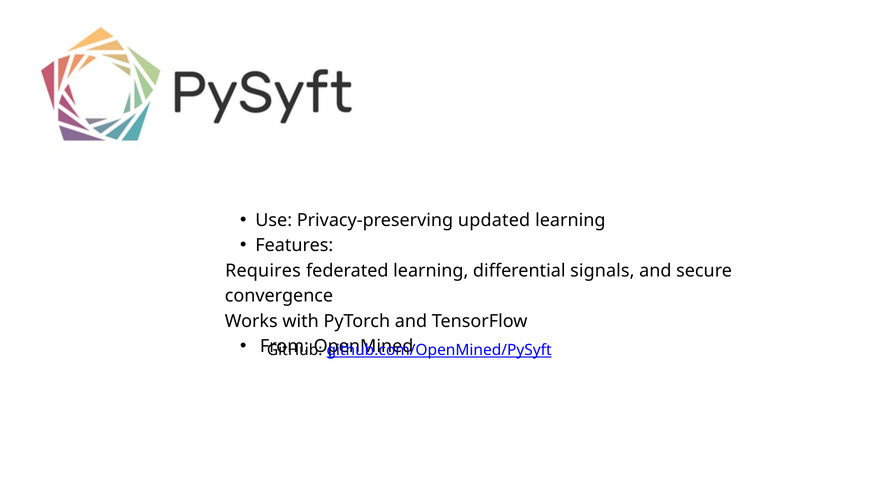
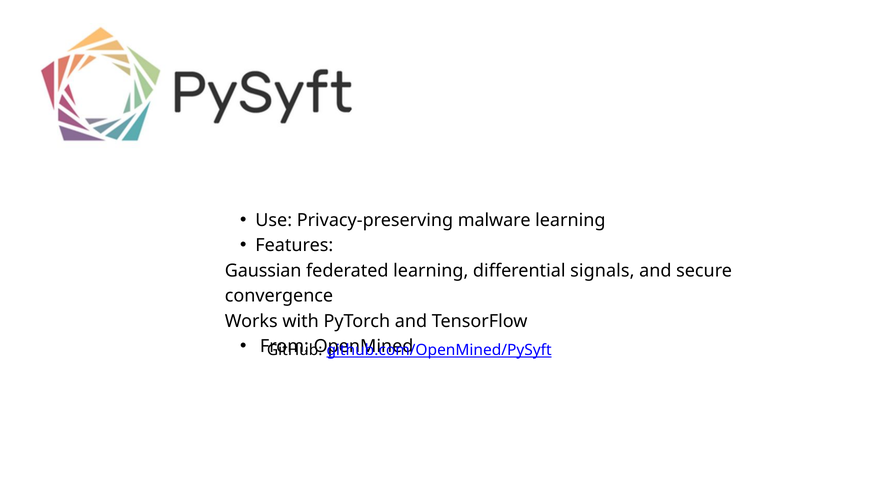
updated: updated -> malware
Requires: Requires -> Gaussian
